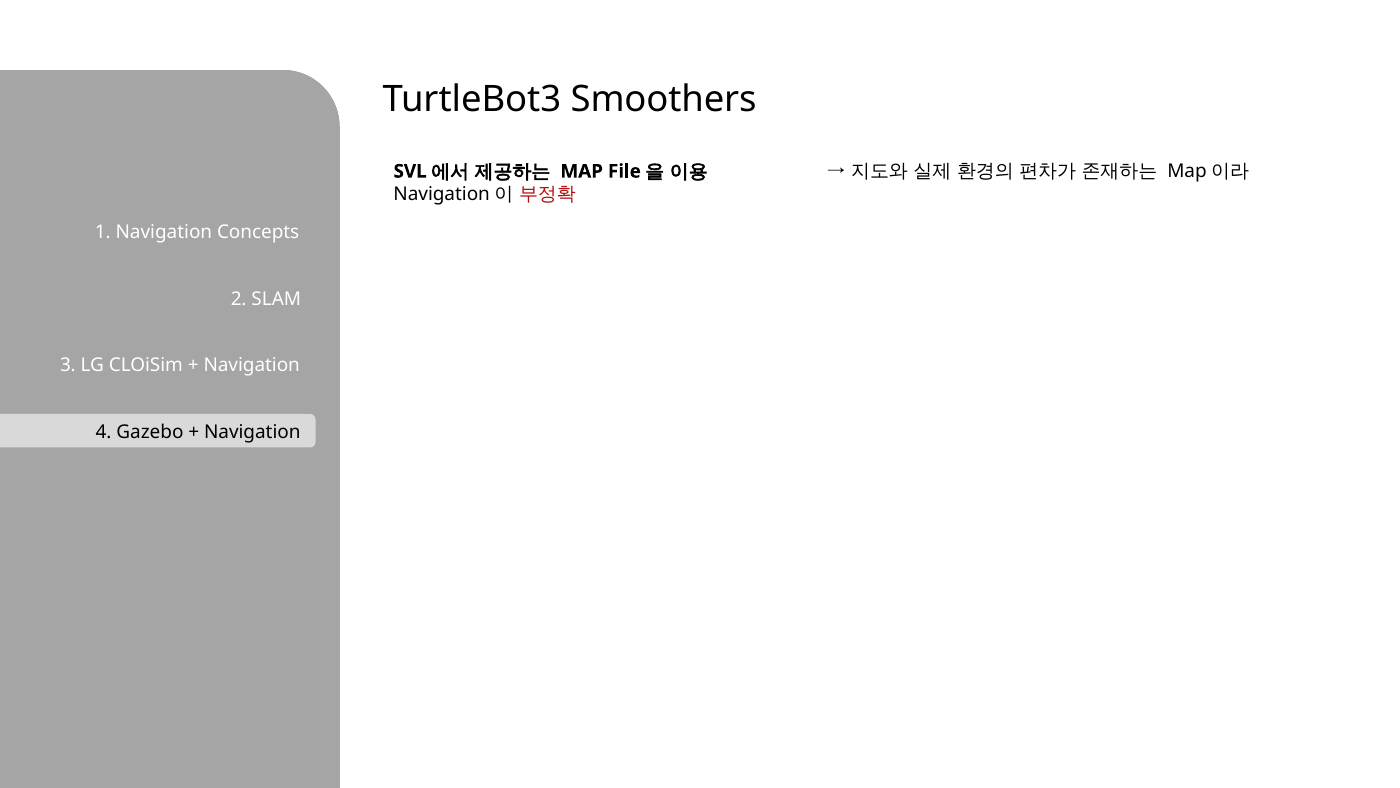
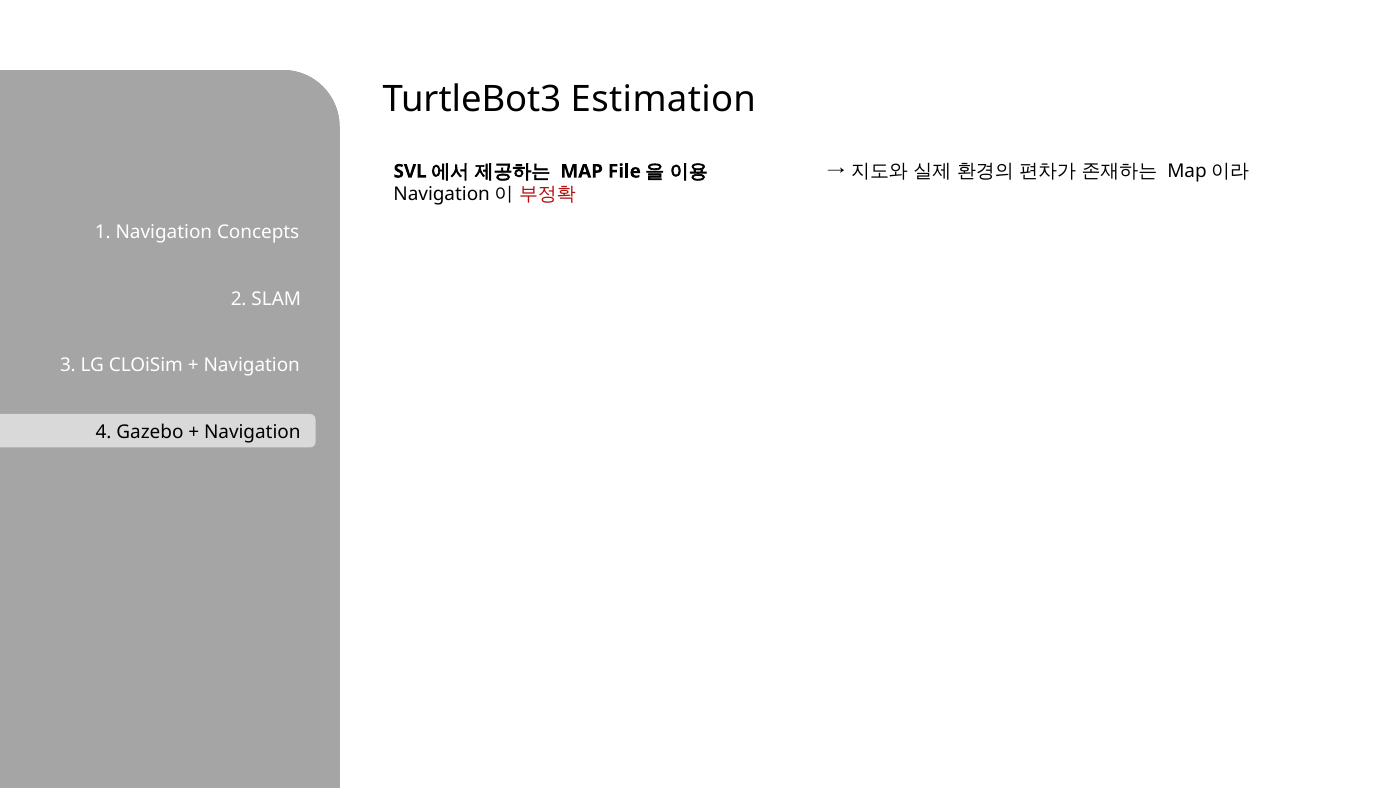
Smoothers: Smoothers -> Estimation
